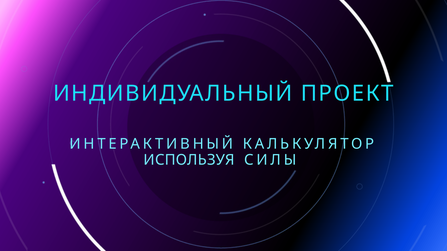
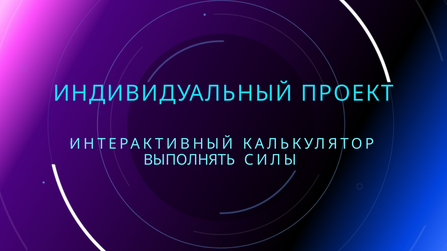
ИСПОЛЬЗУЯ: ИСПОЛЬЗУЯ -> ВЫПОЛНЯТЬ
